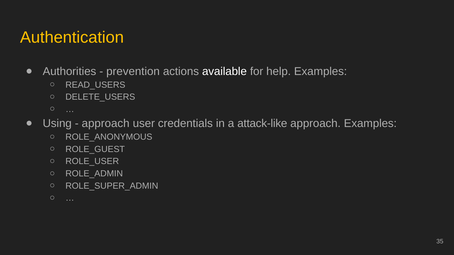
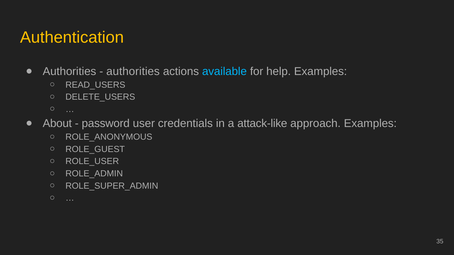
prevention at (133, 71): prevention -> authorities
available colour: white -> light blue
Using: Using -> About
approach at (106, 124): approach -> password
